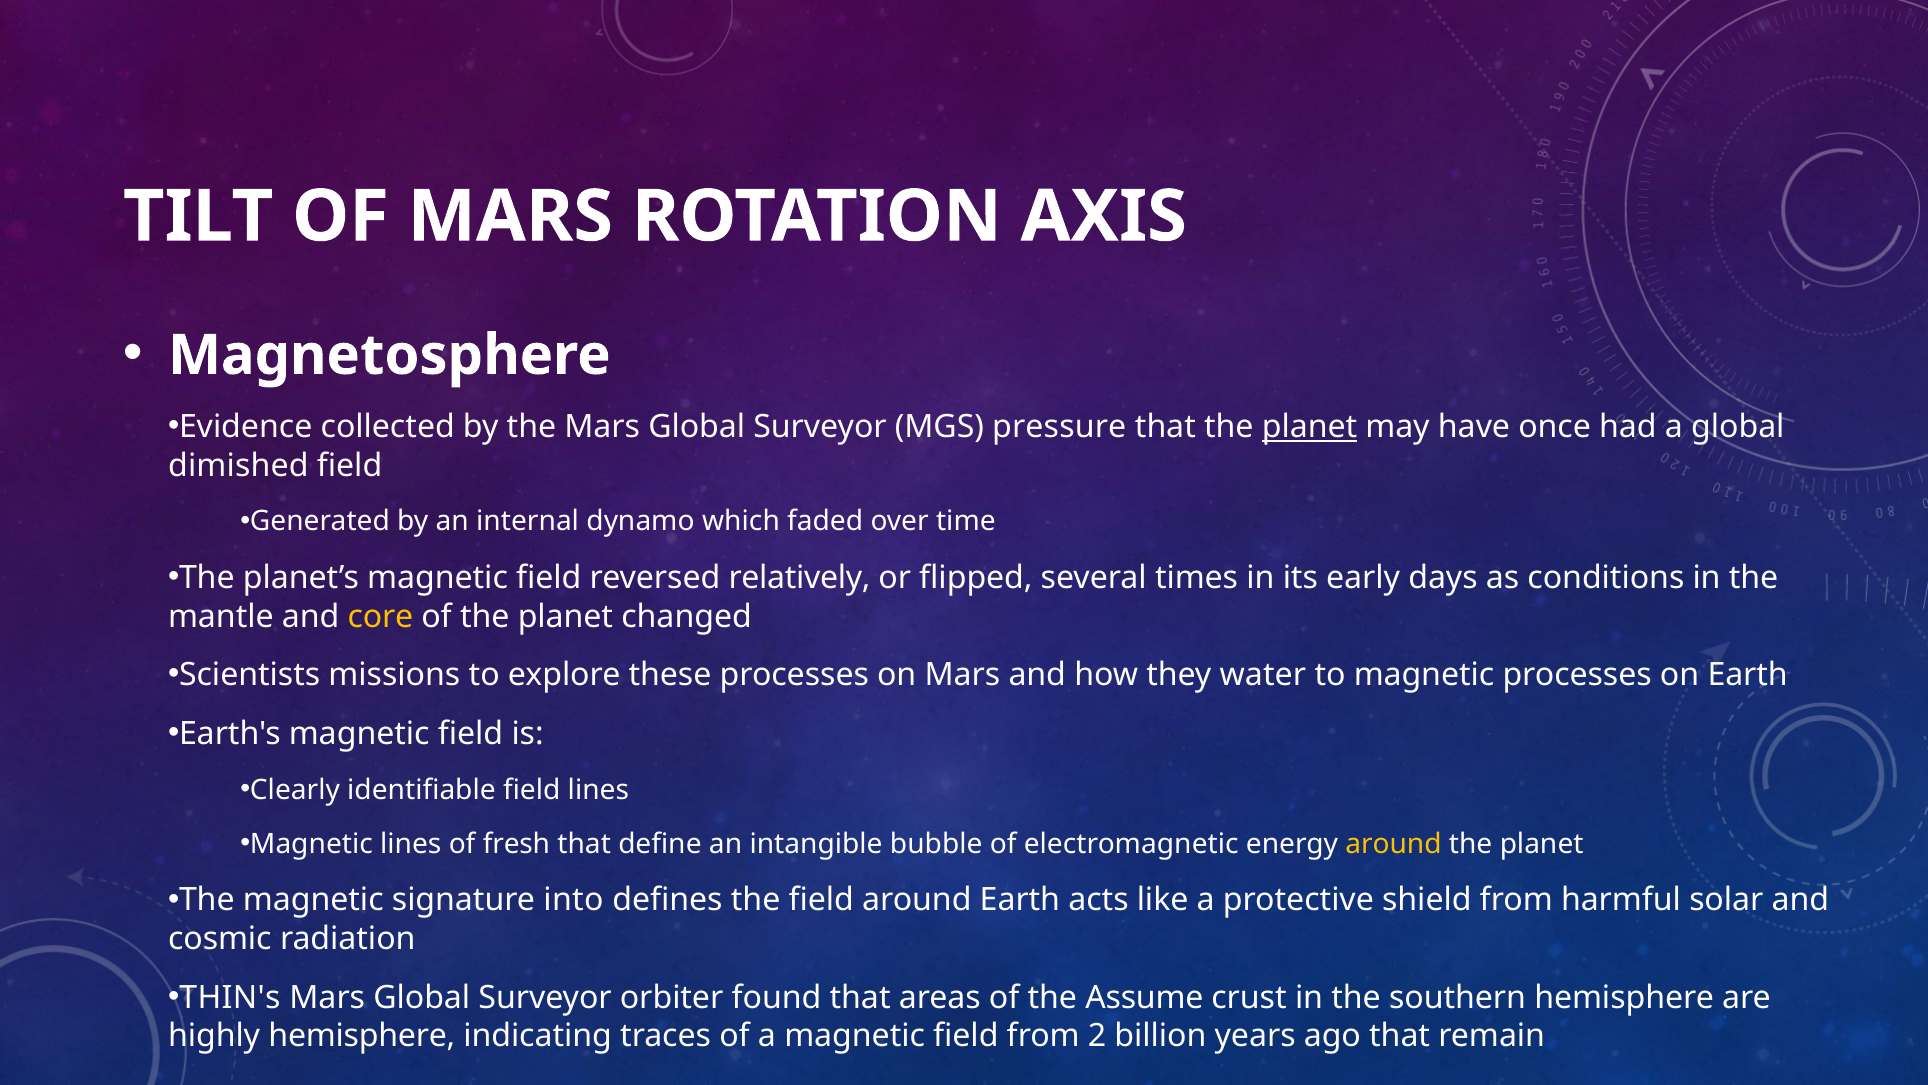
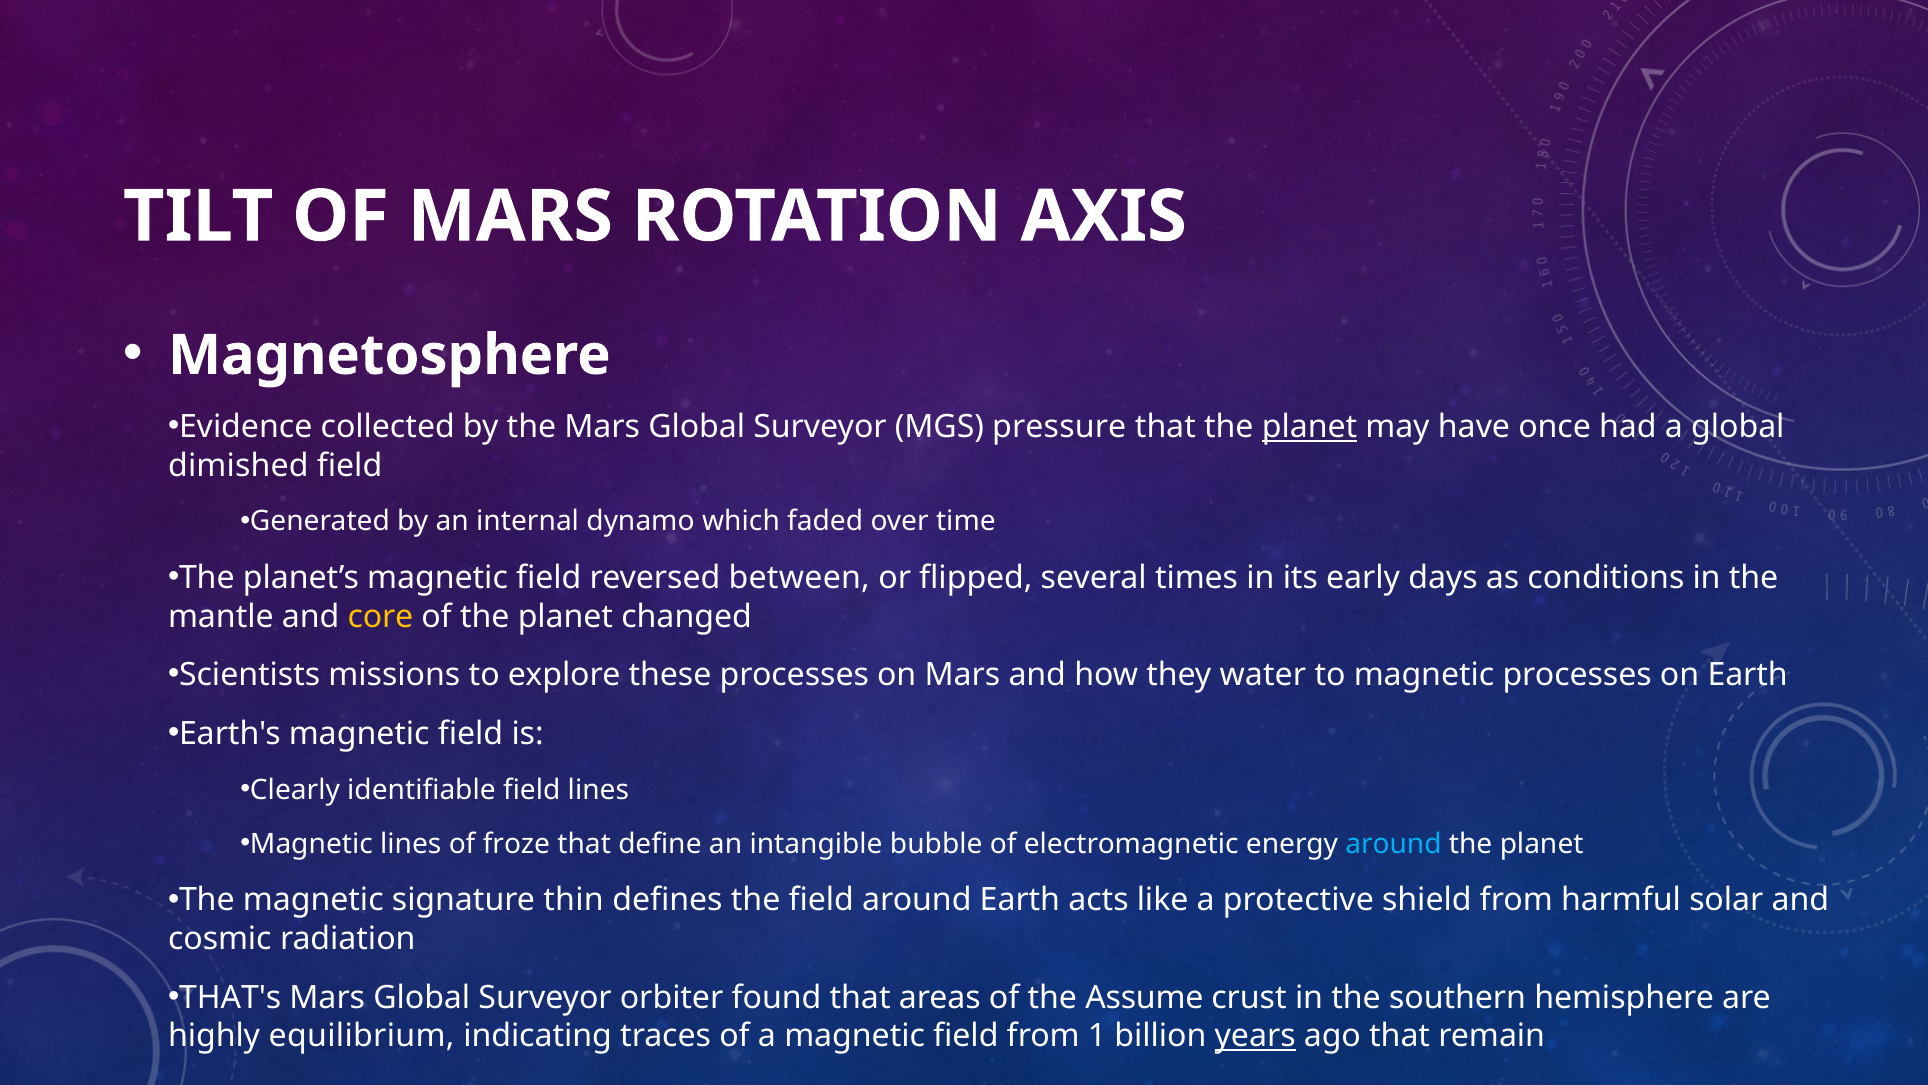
relatively: relatively -> between
fresh: fresh -> froze
around at (1393, 843) colour: yellow -> light blue
into: into -> thin
THIN's: THIN's -> THAT's
highly hemisphere: hemisphere -> equilibrium
2: 2 -> 1
years underline: none -> present
